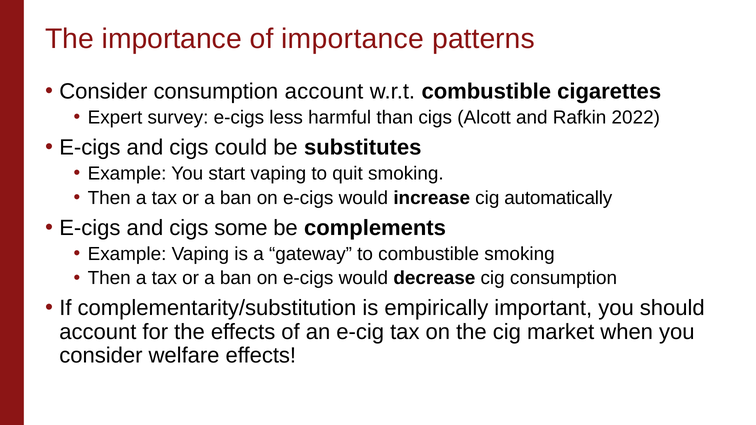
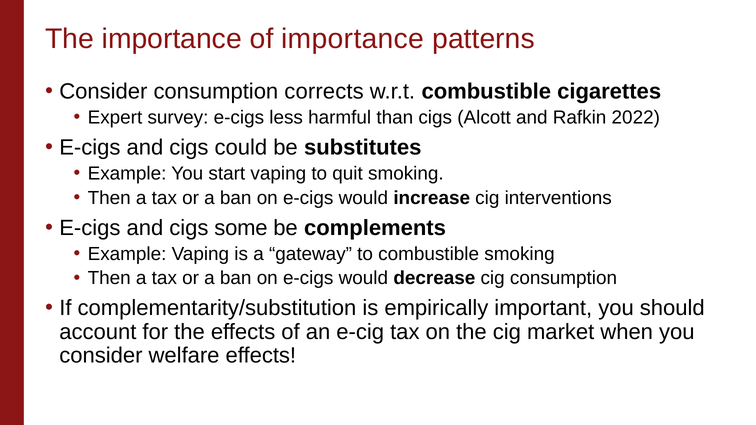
consumption account: account -> corrects
automatically: automatically -> interventions
